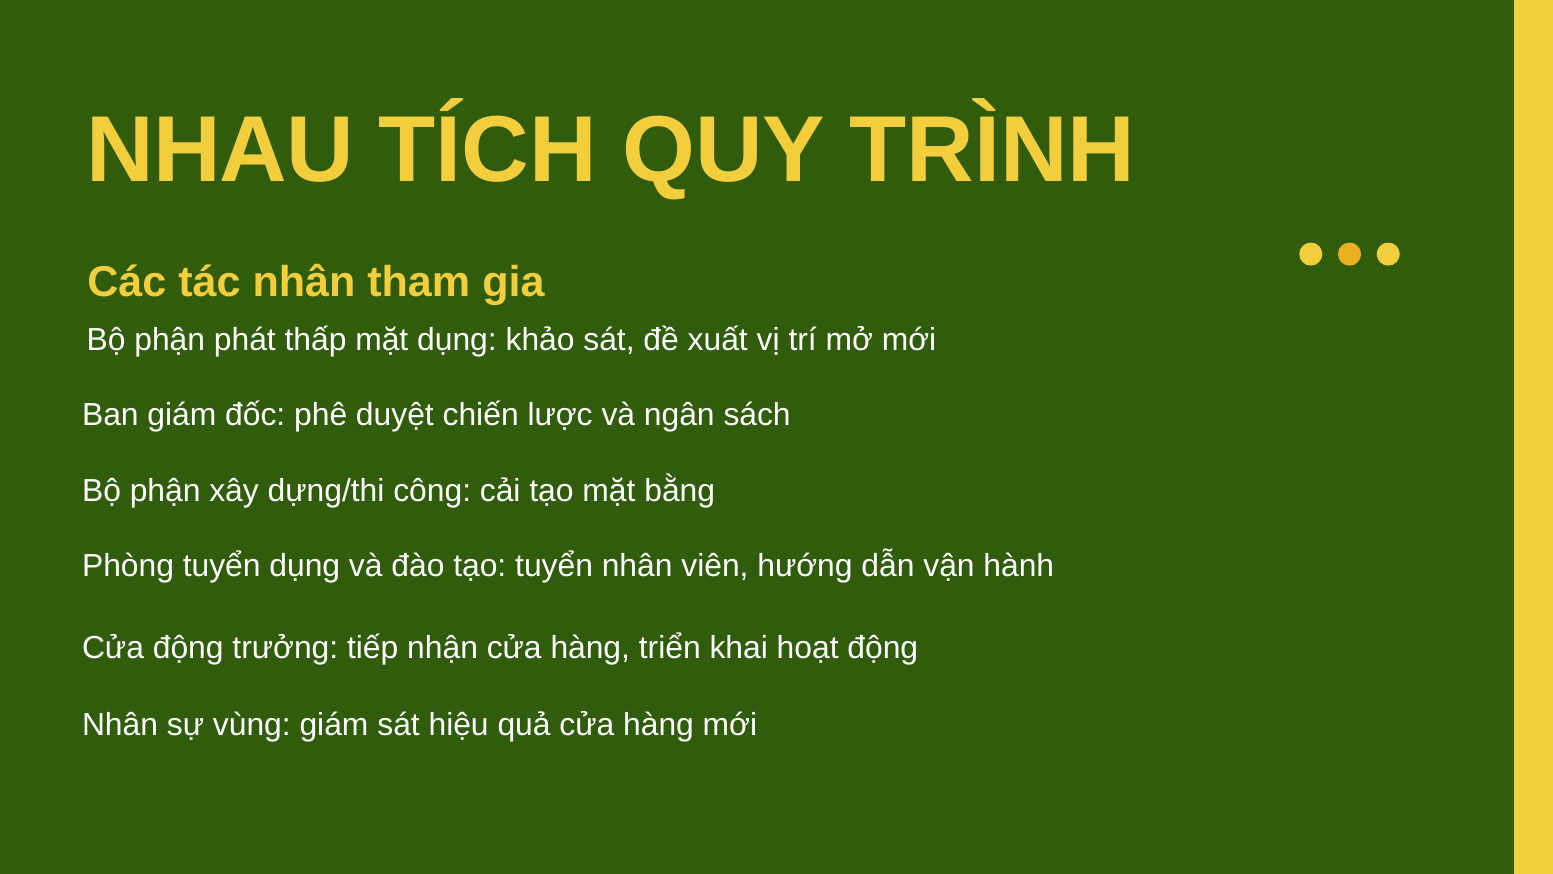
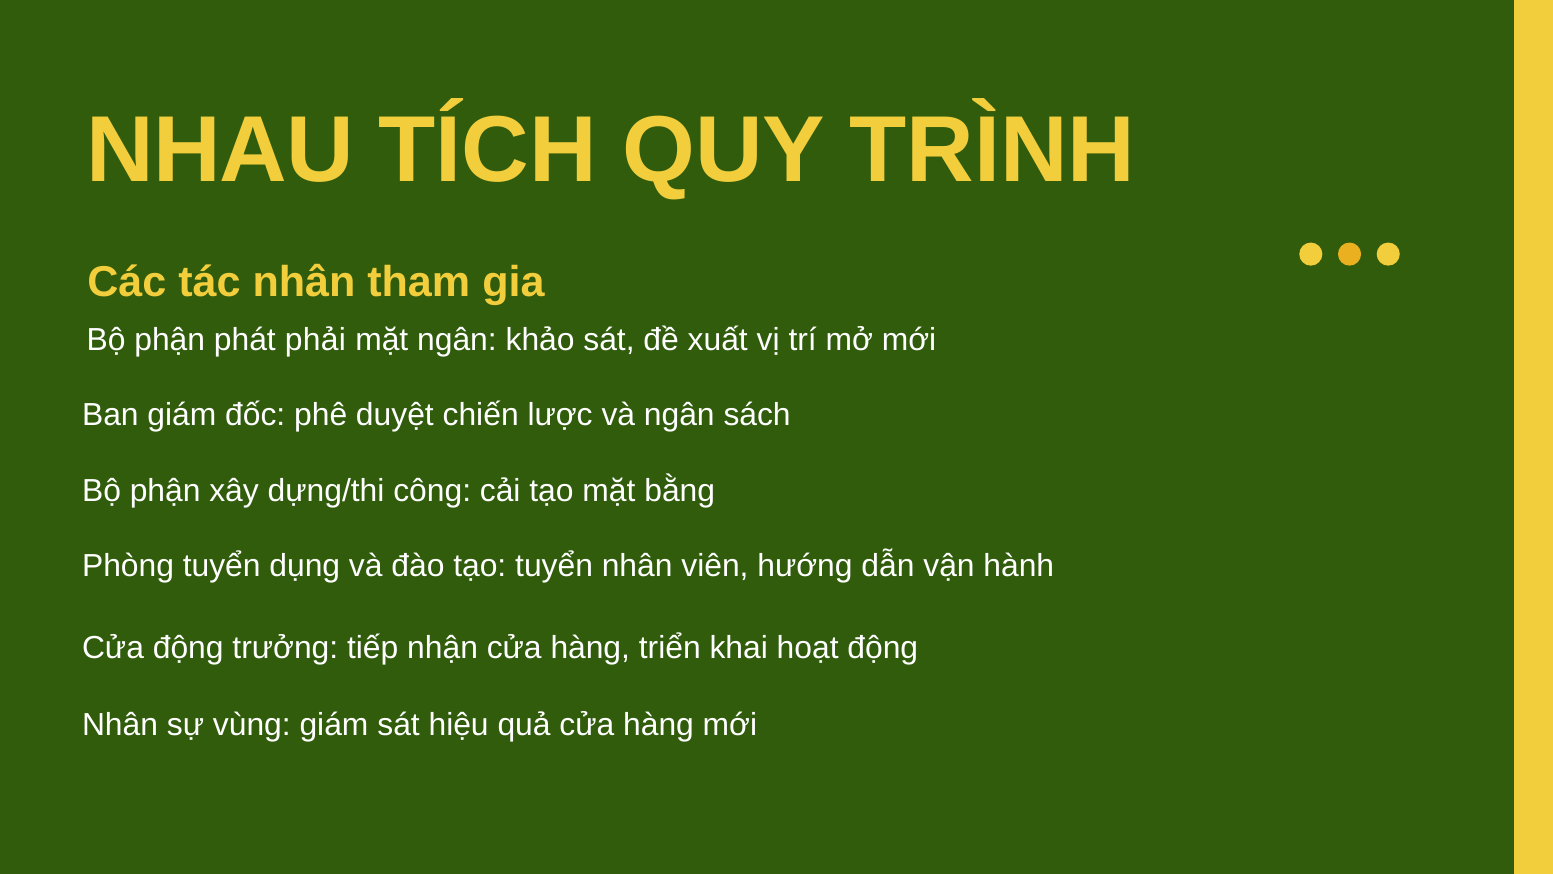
thấp: thấp -> phải
mặt dụng: dụng -> ngân
